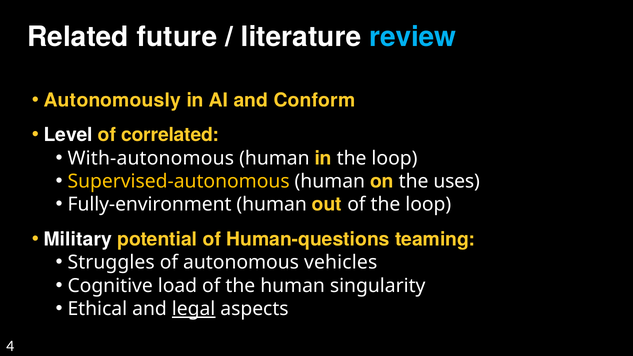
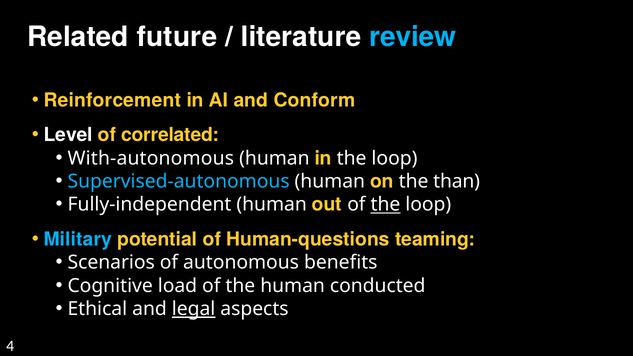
Autonomously: Autonomously -> Reinforcement
Supervised-autonomous colour: yellow -> light blue
uses: uses -> than
Fully-environment: Fully-environment -> Fully-independent
the at (385, 205) underline: none -> present
Military colour: white -> light blue
Struggles: Struggles -> Scenarios
vehicles: vehicles -> benefits
singularity: singularity -> conducted
